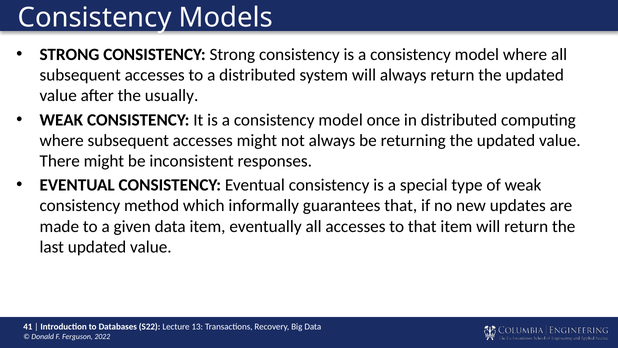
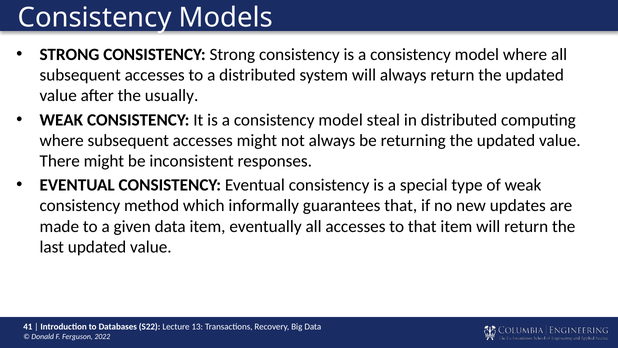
once: once -> steal
